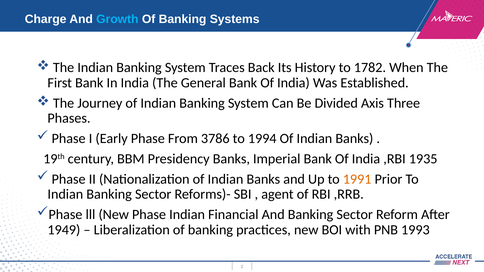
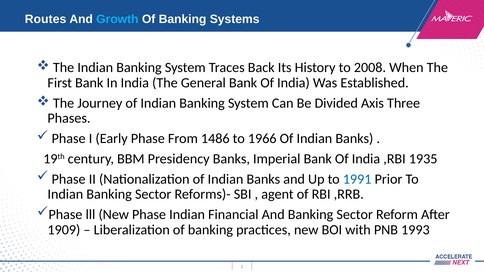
Charge: Charge -> Routes
1782: 1782 -> 2008
3786: 3786 -> 1486
1994: 1994 -> 1966
1991 colour: orange -> blue
1949: 1949 -> 1909
